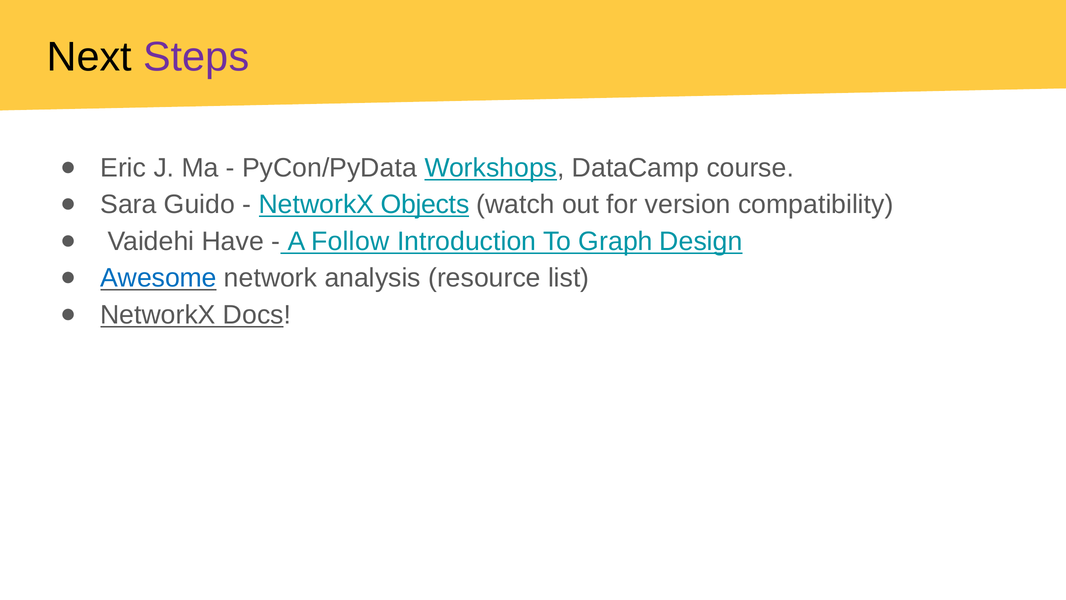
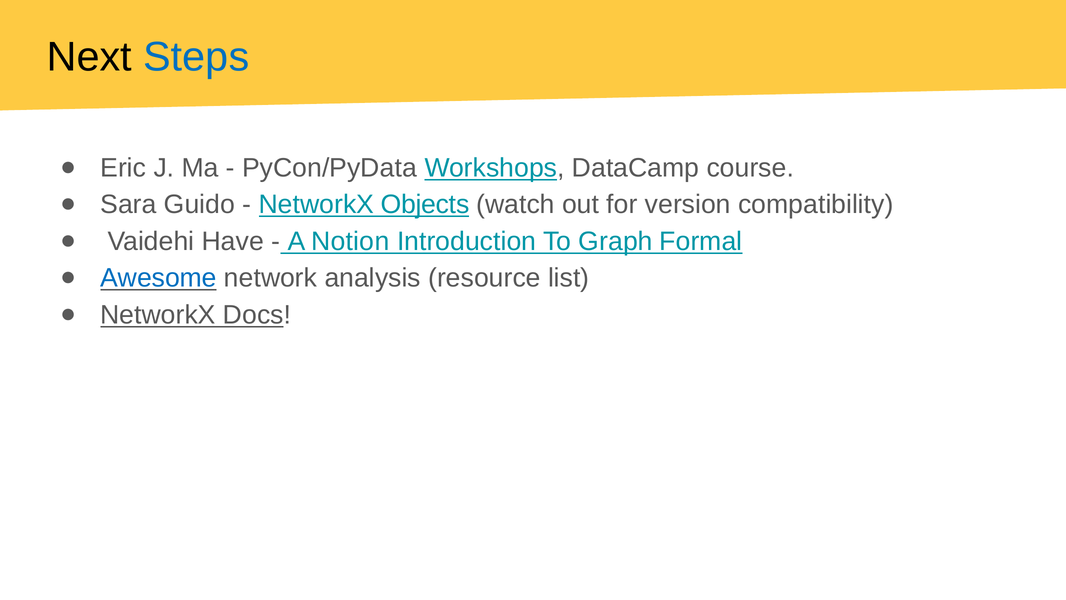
Steps colour: purple -> blue
Follow: Follow -> Notion
Design: Design -> Formal
